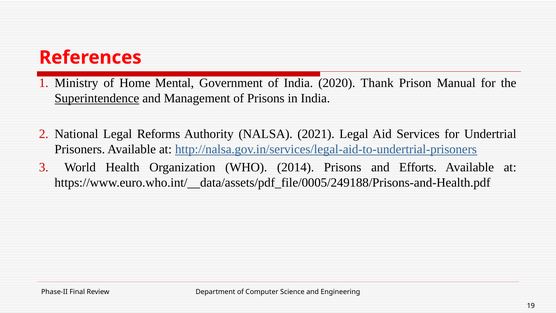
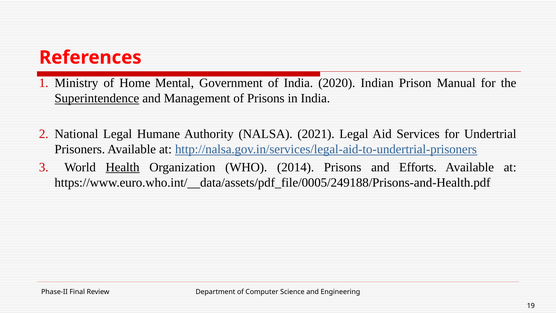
Thank: Thank -> Indian
Reforms: Reforms -> Humane
Health underline: none -> present
